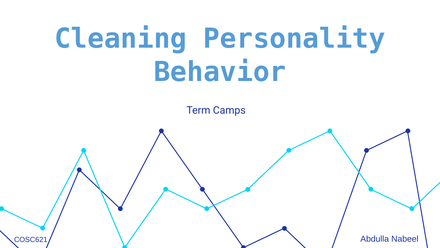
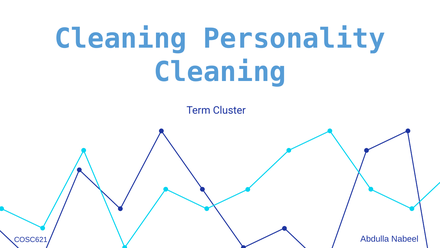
Behavior at (220, 72): Behavior -> Cleaning
Camps: Camps -> Cluster
